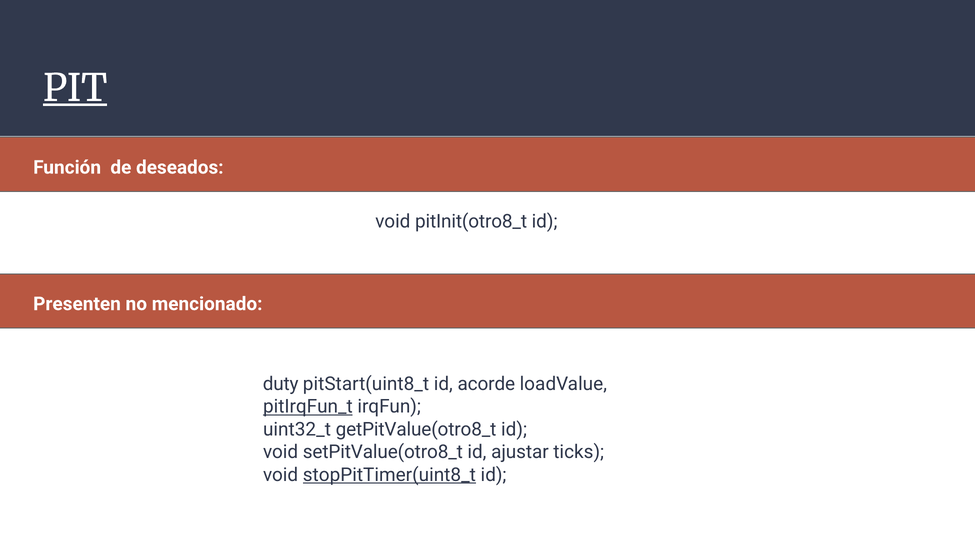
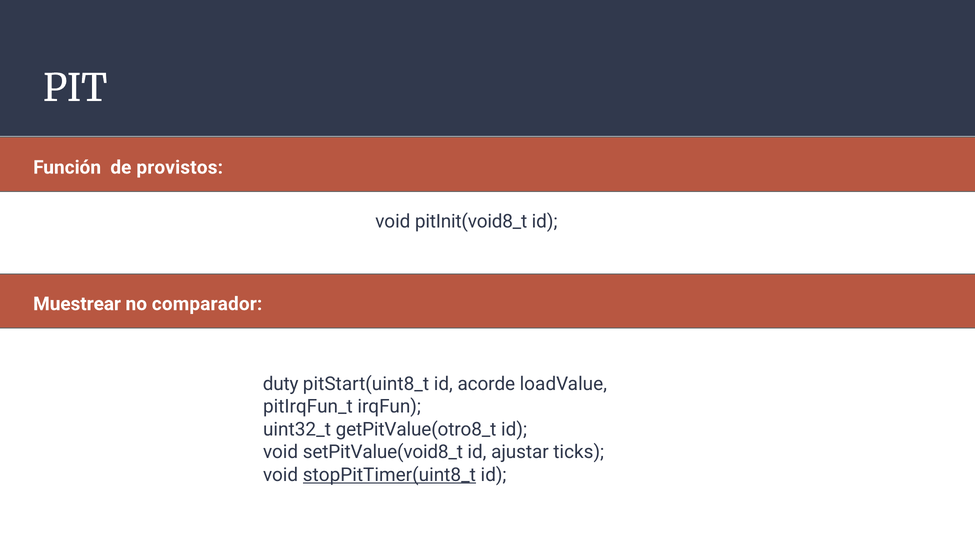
PIT underline: present -> none
deseados: deseados -> provistos
pitInit(otro8_t: pitInit(otro8_t -> pitInit(void8_t
Presenten: Presenten -> Muestrear
mencionado: mencionado -> comparador
pitIrqFun_t underline: present -> none
setPitValue(otro8_t: setPitValue(otro8_t -> setPitValue(void8_t
